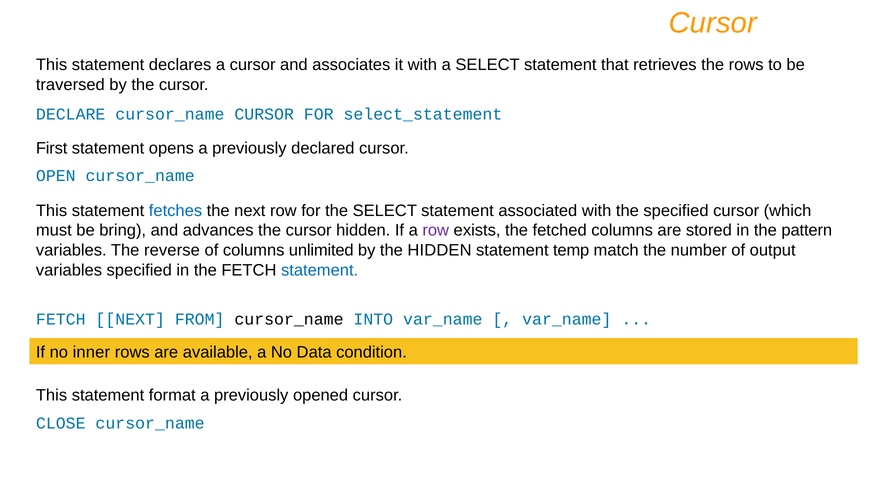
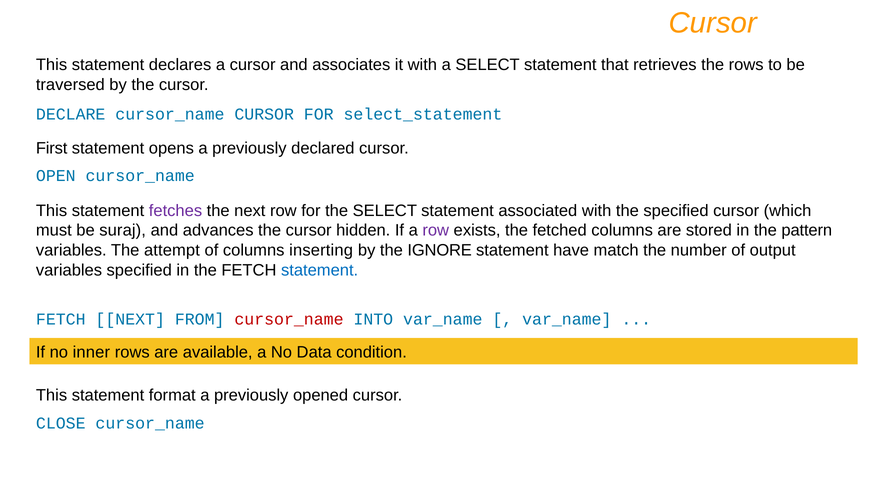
fetches colour: blue -> purple
bring: bring -> suraj
reverse: reverse -> attempt
unlimited: unlimited -> inserting
the HIDDEN: HIDDEN -> IGNORE
temp: temp -> have
cursor_name at (289, 319) colour: black -> red
